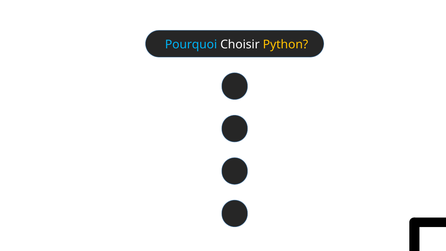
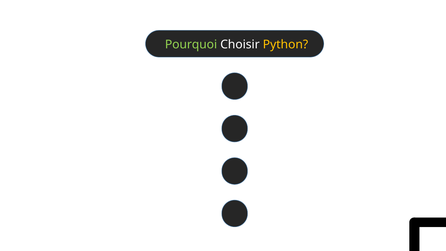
Pourquoi colour: light blue -> light green
